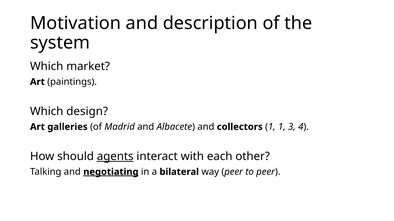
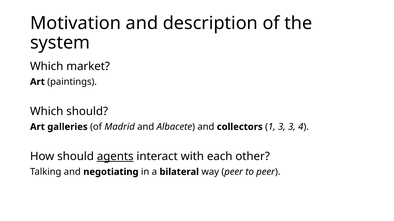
Which design: design -> should
1 1: 1 -> 3
negotiating underline: present -> none
